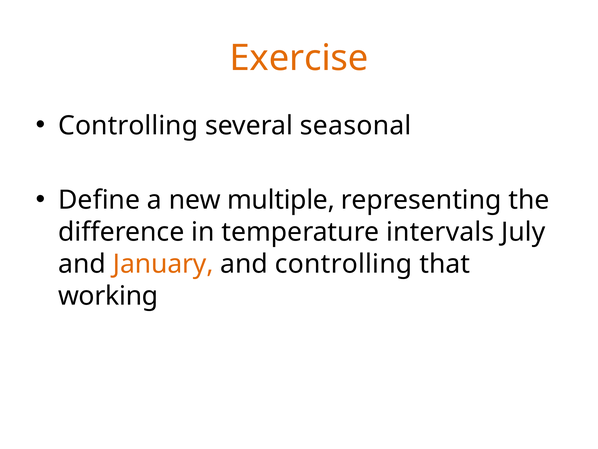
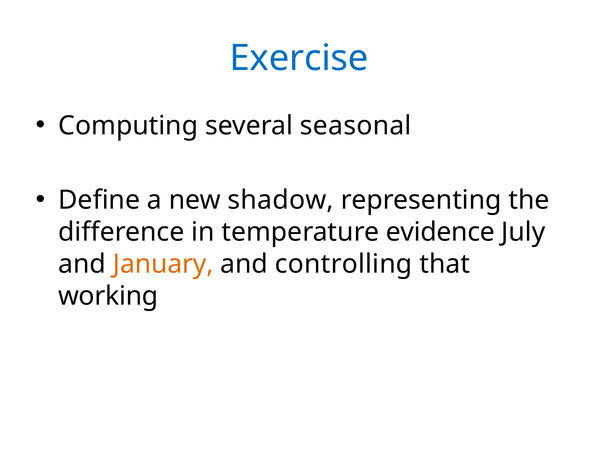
Exercise colour: orange -> blue
Controlling at (128, 125): Controlling -> Computing
multiple: multiple -> shadow
intervals: intervals -> evidence
